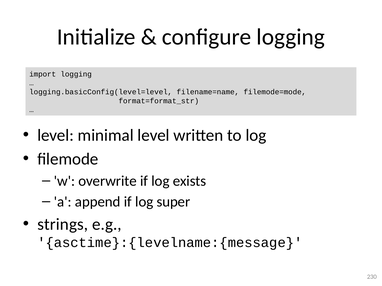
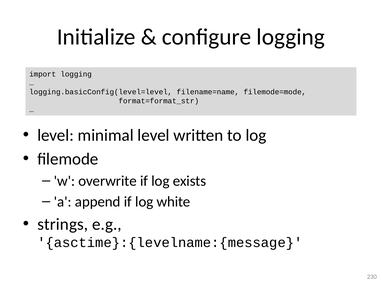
super: super -> white
